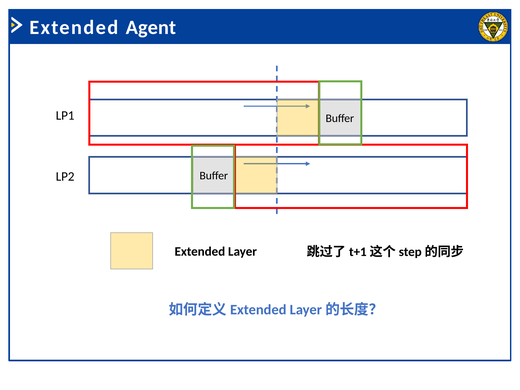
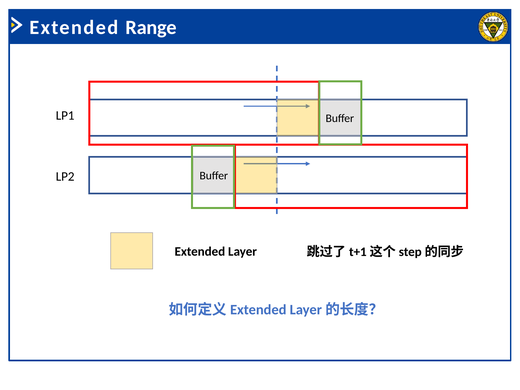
Agent: Agent -> Range
